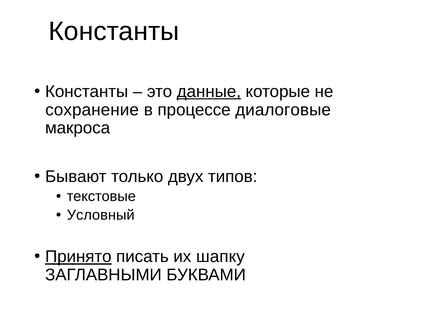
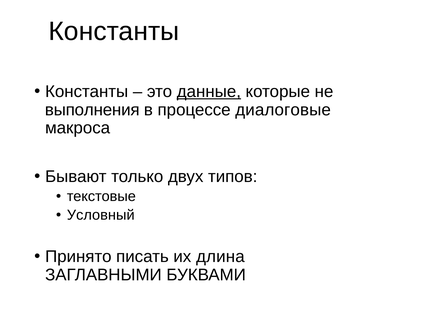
сохранение: сохранение -> выполнения
Принято underline: present -> none
шапку: шапку -> длина
